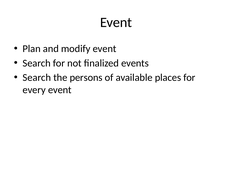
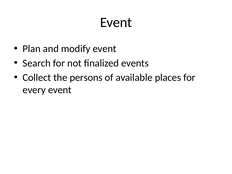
Search at (37, 78): Search -> Collect
